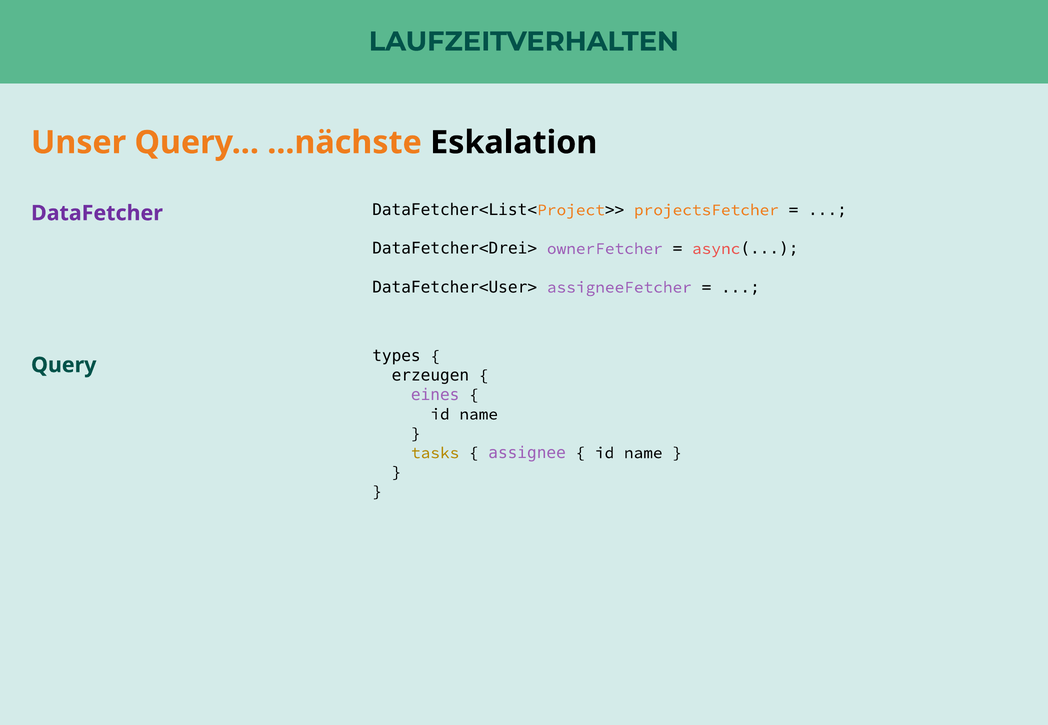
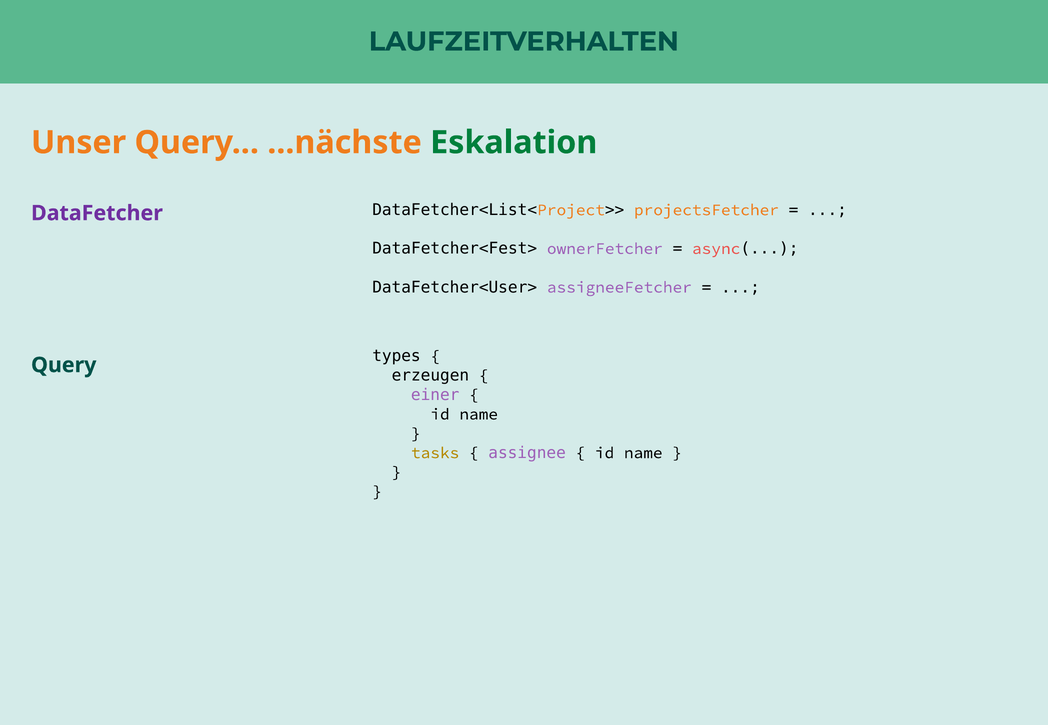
Eskalation colour: black -> green
DataFetcher<Drei>: DataFetcher<Drei> -> DataFetcher<Fest>
eines: eines -> einer
